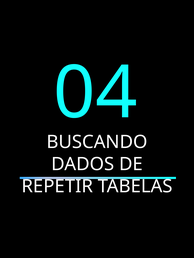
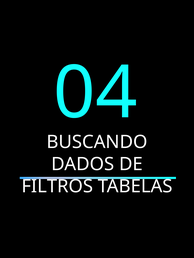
REPETIR: REPETIR -> FILTROS
